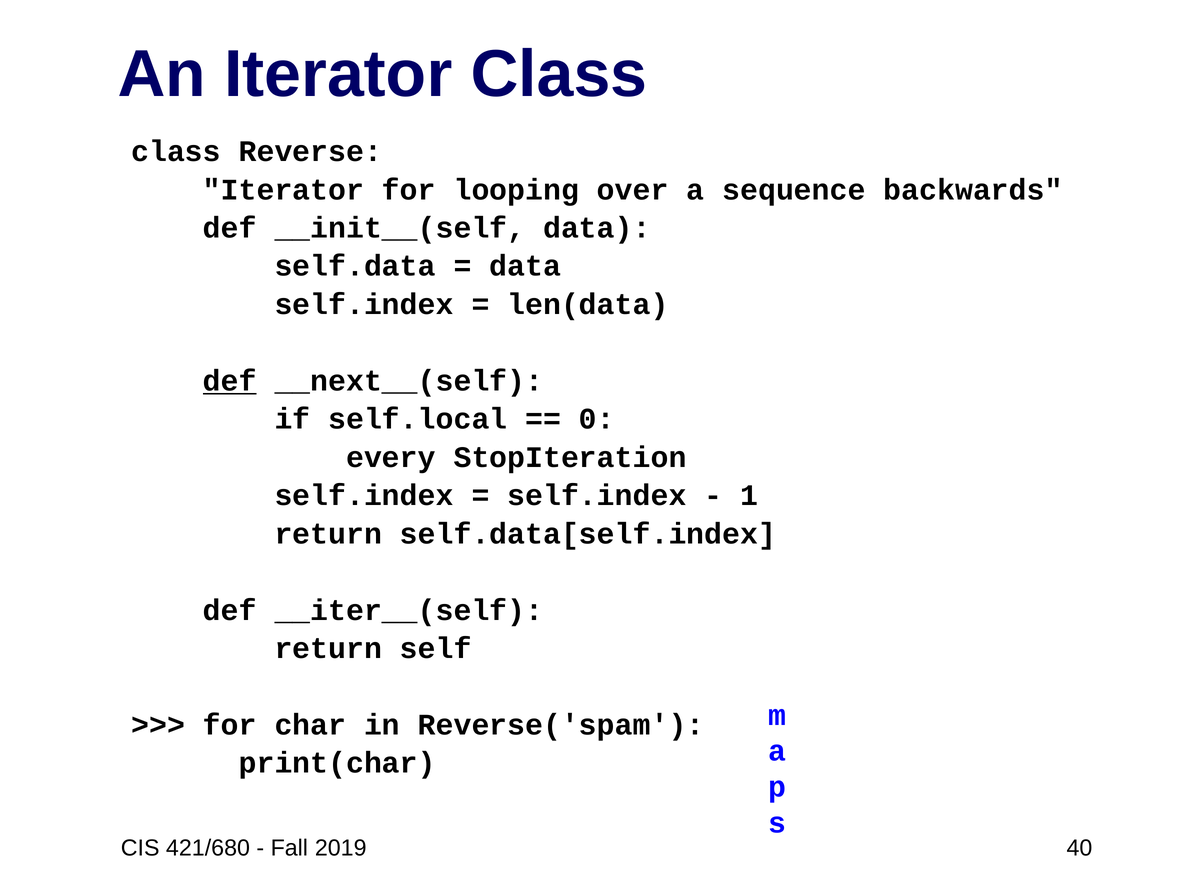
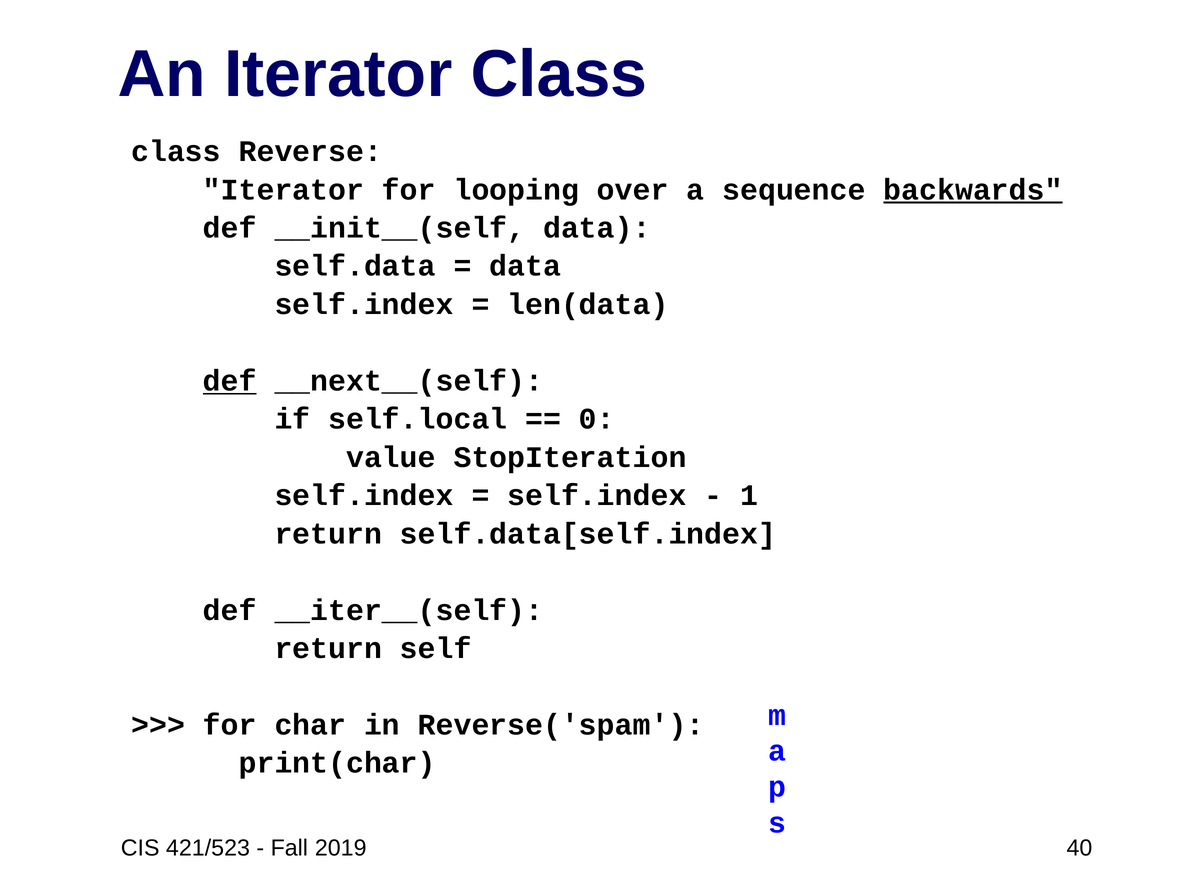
backwards underline: none -> present
every: every -> value
421/680: 421/680 -> 421/523
